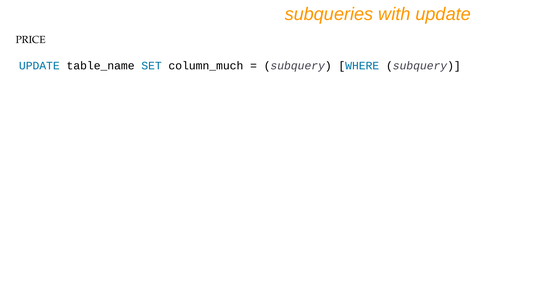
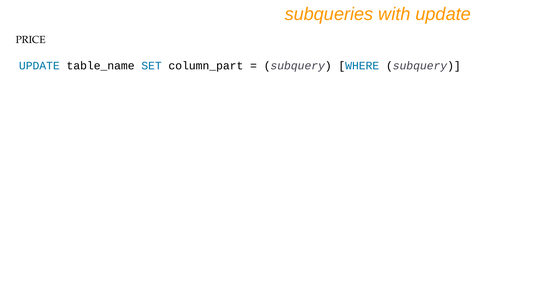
column_much: column_much -> column_part
